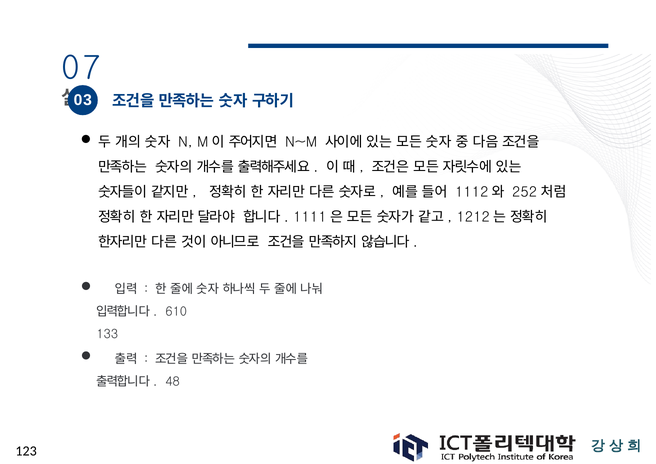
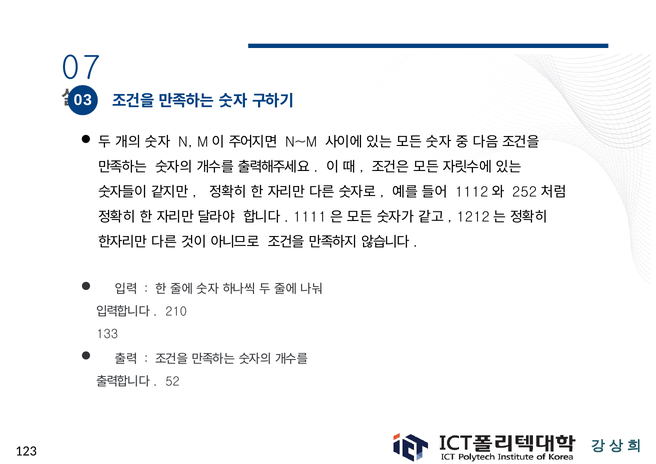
610: 610 -> 210
48: 48 -> 52
